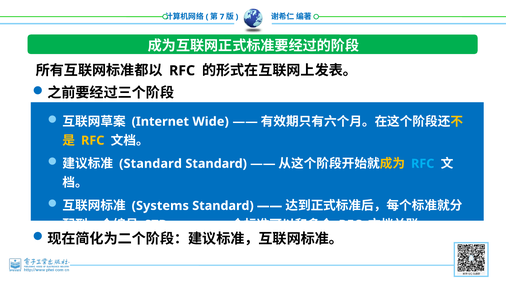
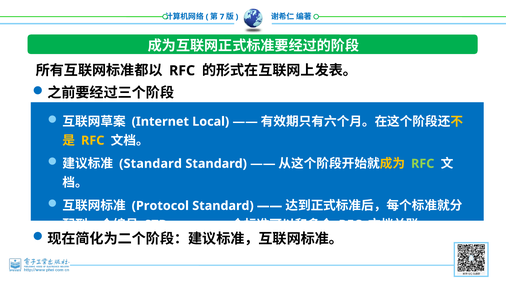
Wide: Wide -> Local
RFC at (423, 164) colour: light blue -> light green
Systems: Systems -> Protocol
